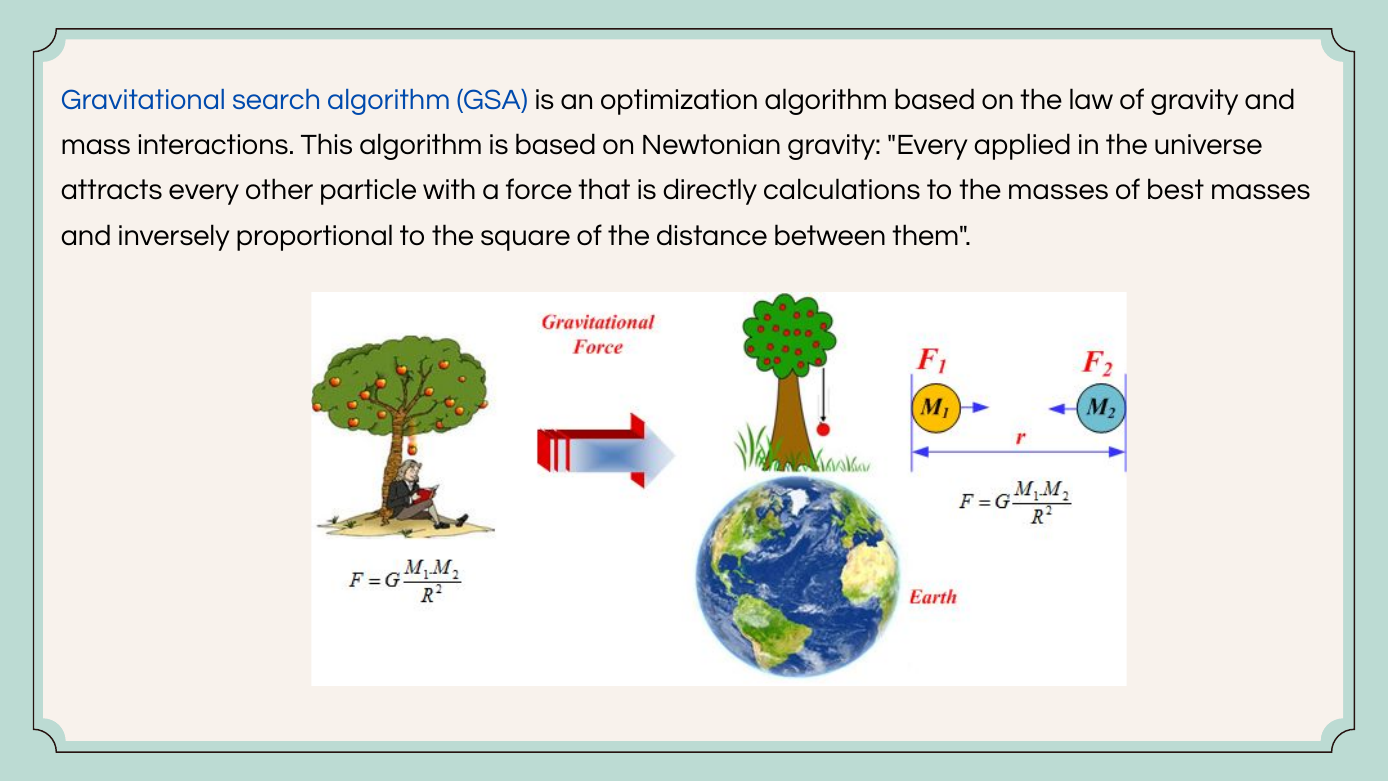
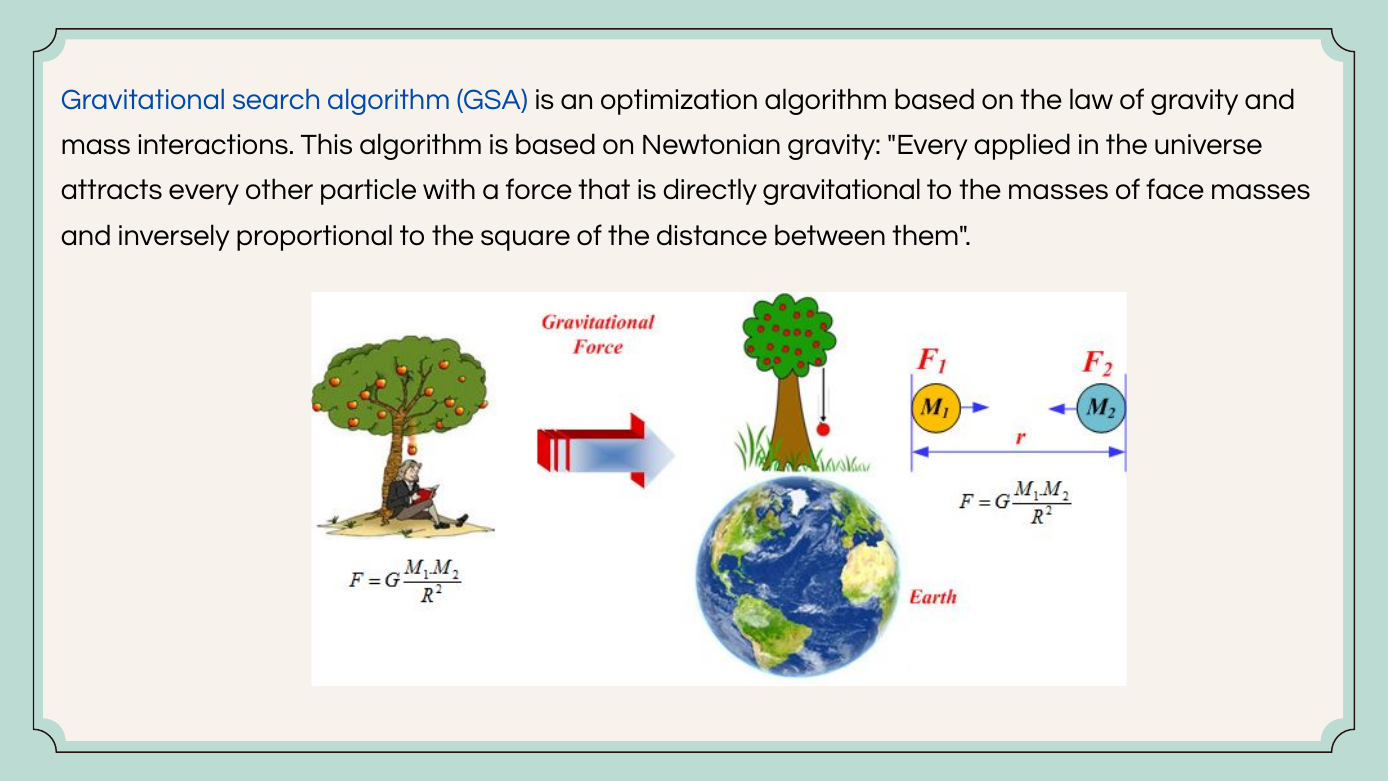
directly calculations: calculations -> gravitational
best: best -> face
